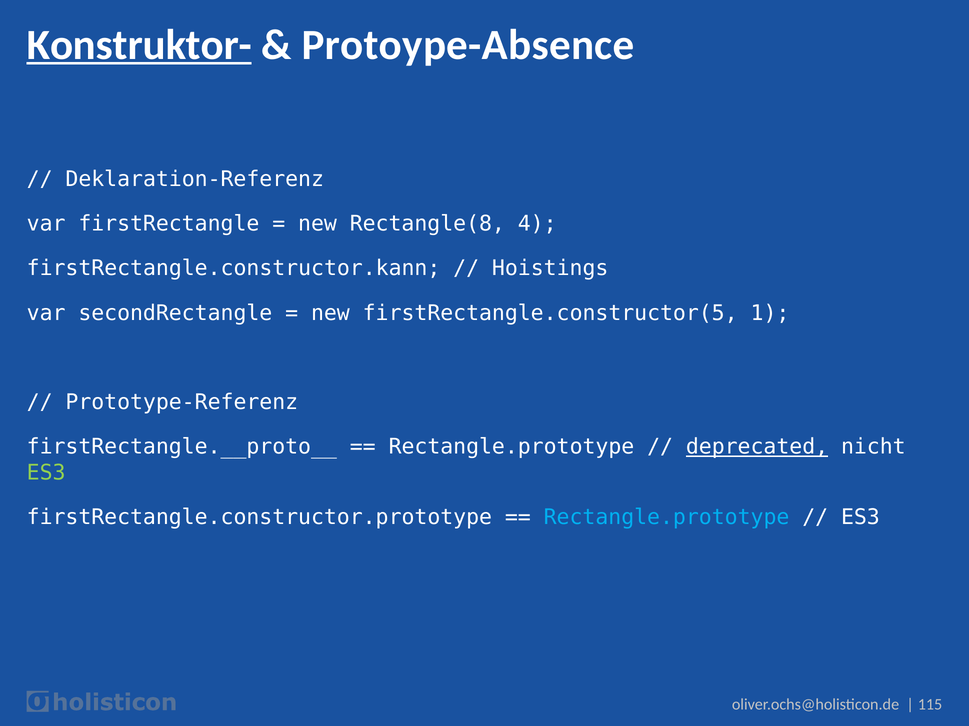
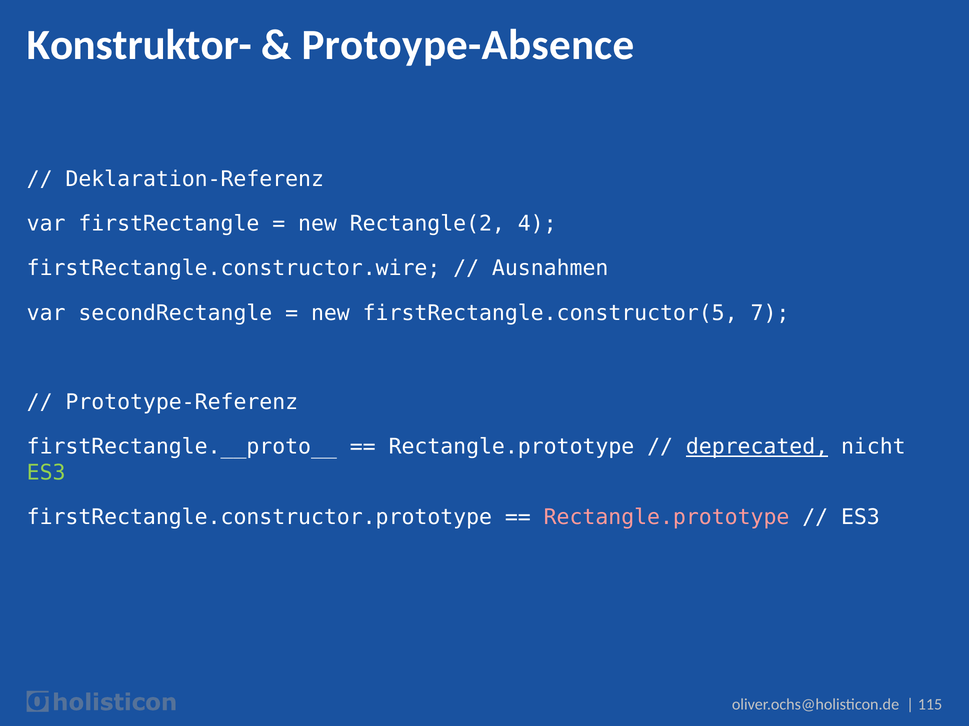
Konstruktor- underline: present -> none
Rectangle(8: Rectangle(8 -> Rectangle(2
firstRectangle.constructor.kann: firstRectangle.constructor.kann -> firstRectangle.constructor.wire
Hoistings: Hoistings -> Ausnahmen
1: 1 -> 7
Rectangle.prototype at (667, 518) colour: light blue -> pink
